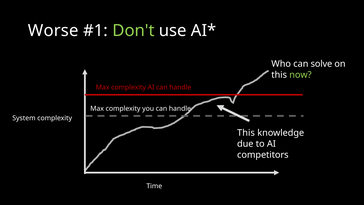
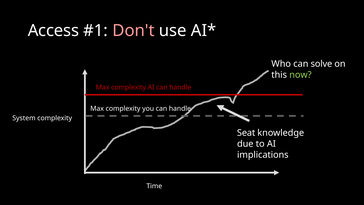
Worse: Worse -> Access
Don't colour: light green -> pink
This at (246, 133): This -> Seat
competitors: competitors -> implications
